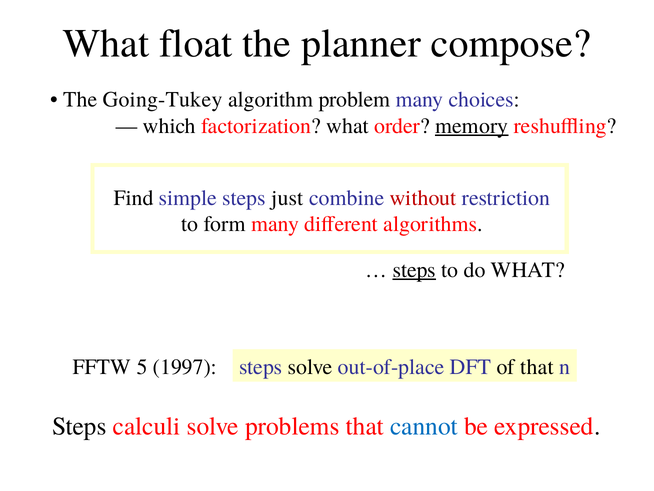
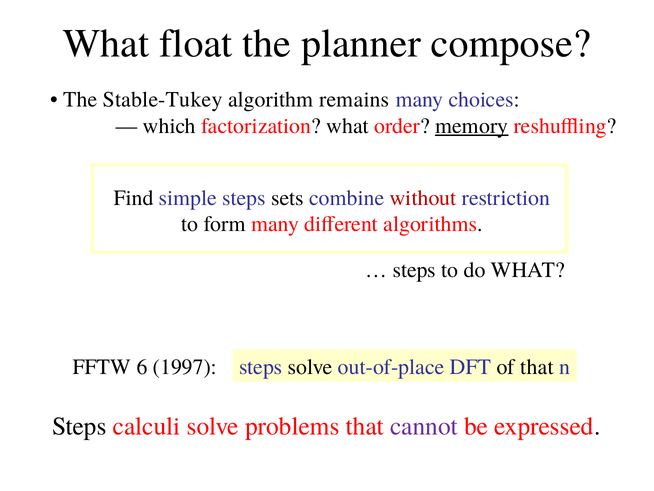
Going-Tukey: Going-Tukey -> Stable-Tukey
problem: problem -> remains
just: just -> sets
steps at (414, 270) underline: present -> none
5: 5 -> 6
cannot colour: blue -> purple
